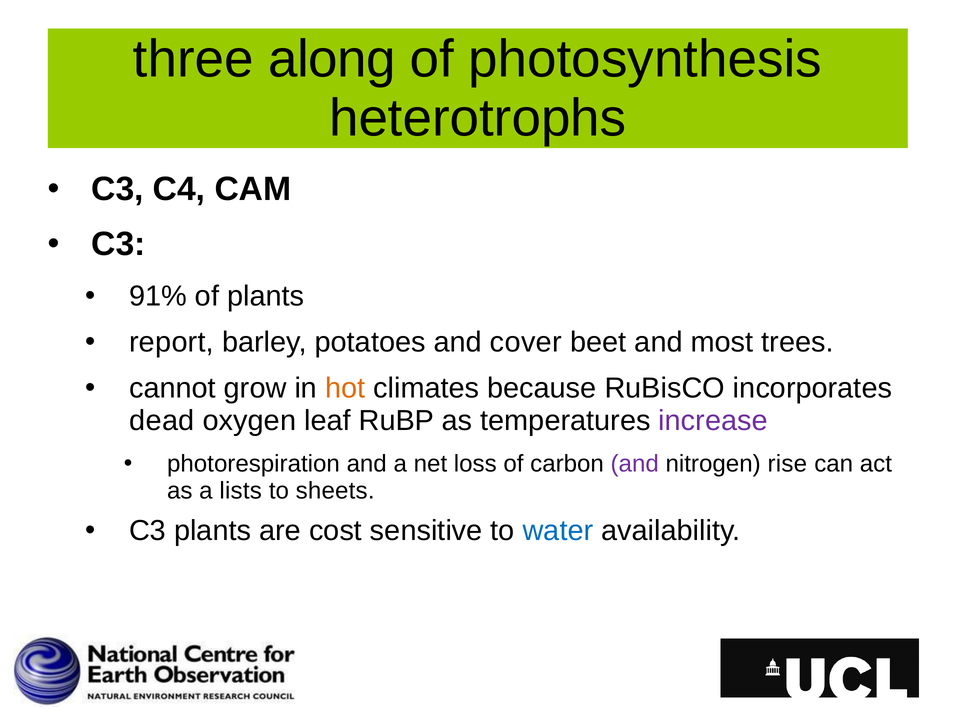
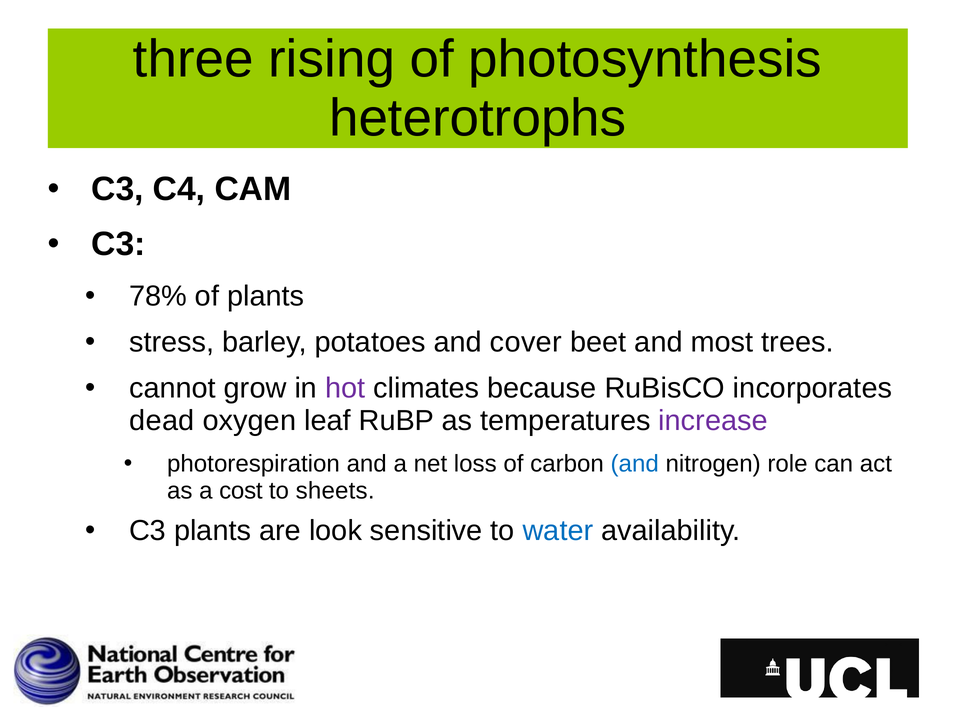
along: along -> rising
91%: 91% -> 78%
report: report -> stress
hot colour: orange -> purple
and at (635, 464) colour: purple -> blue
rise: rise -> role
lists: lists -> cost
cost: cost -> look
